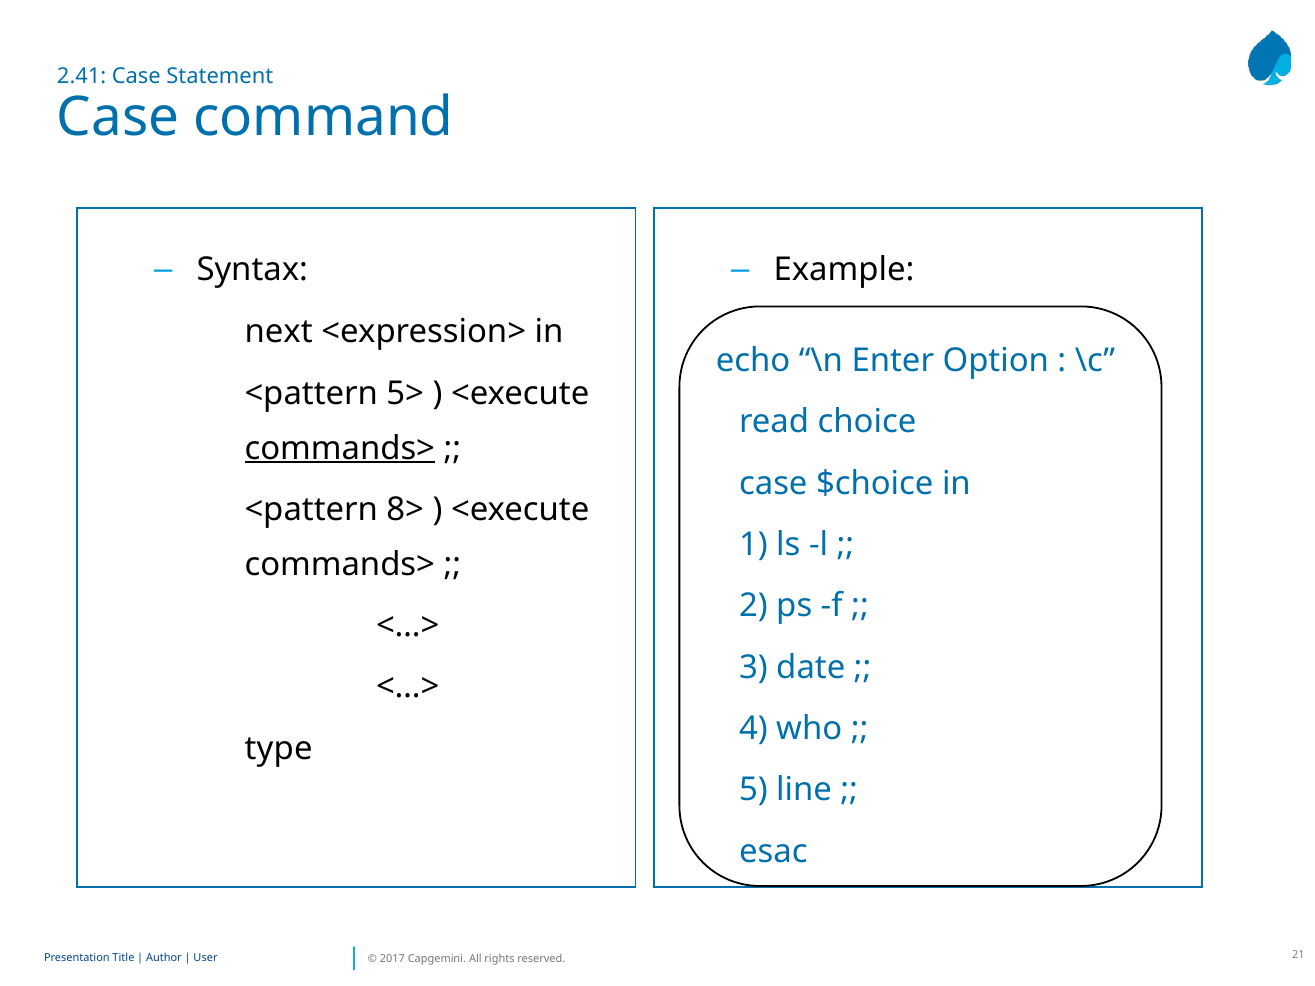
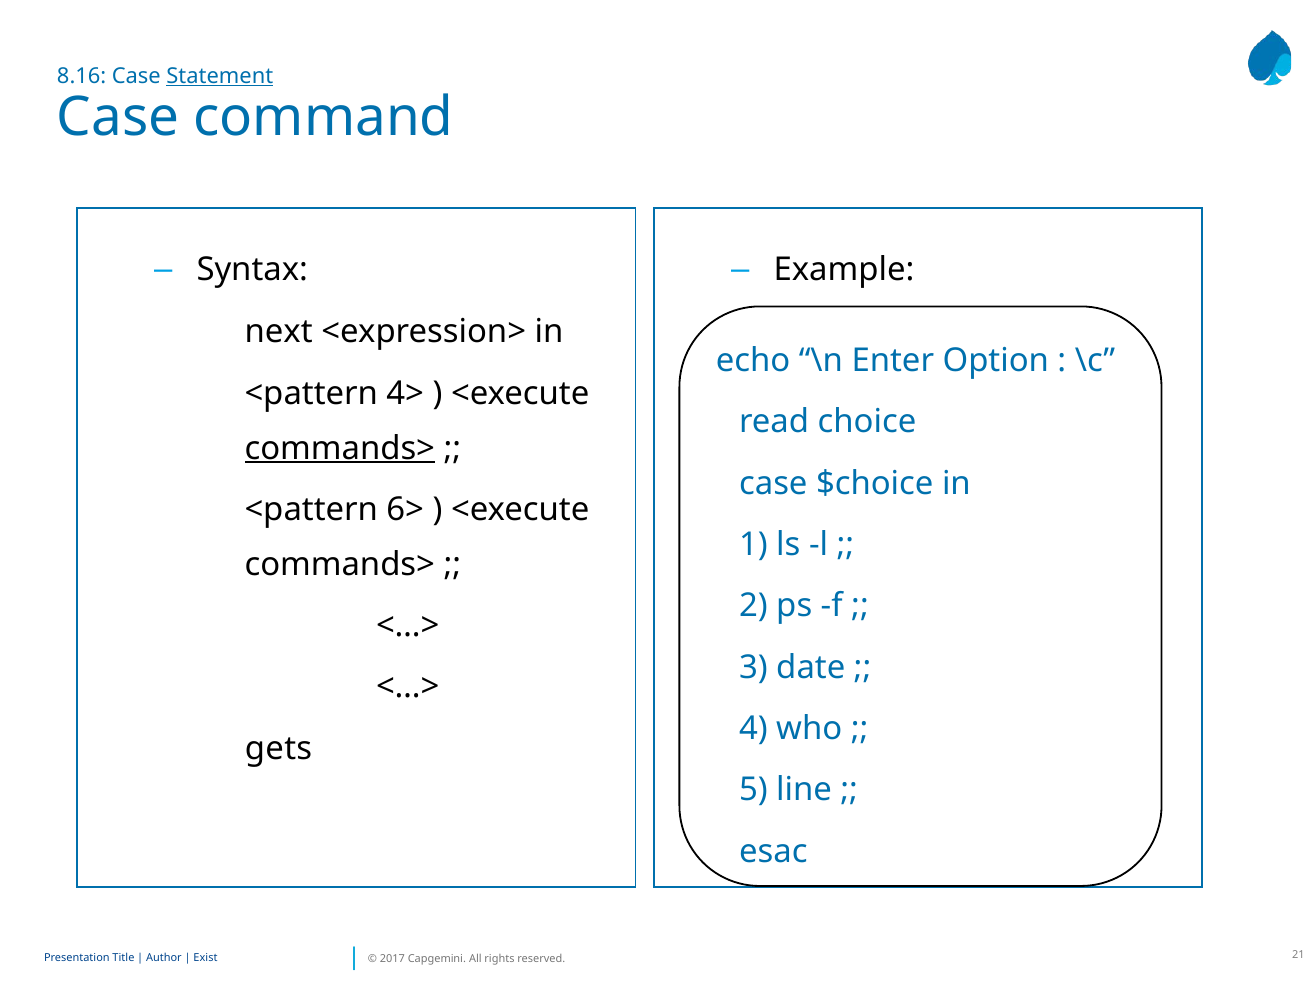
2.41: 2.41 -> 8.16
Statement underline: none -> present
5>: 5> -> 4>
8>: 8> -> 6>
type: type -> gets
User: User -> Exist
